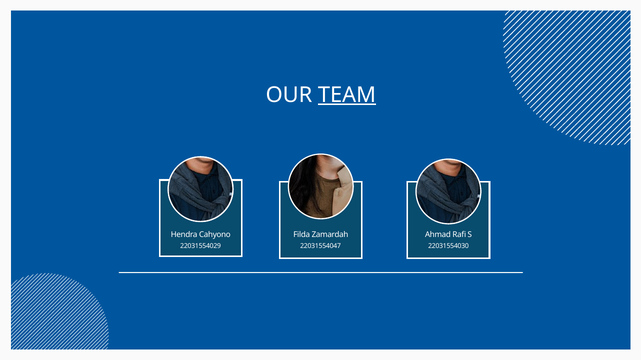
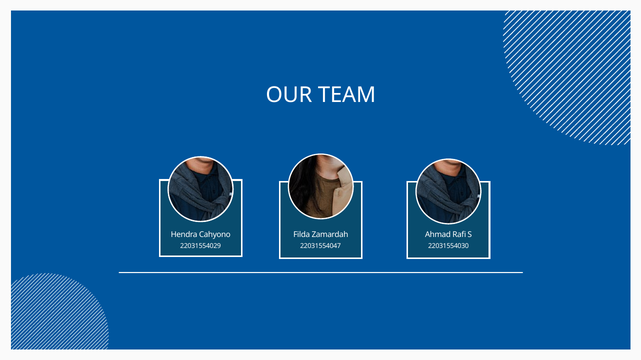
TEAM underline: present -> none
